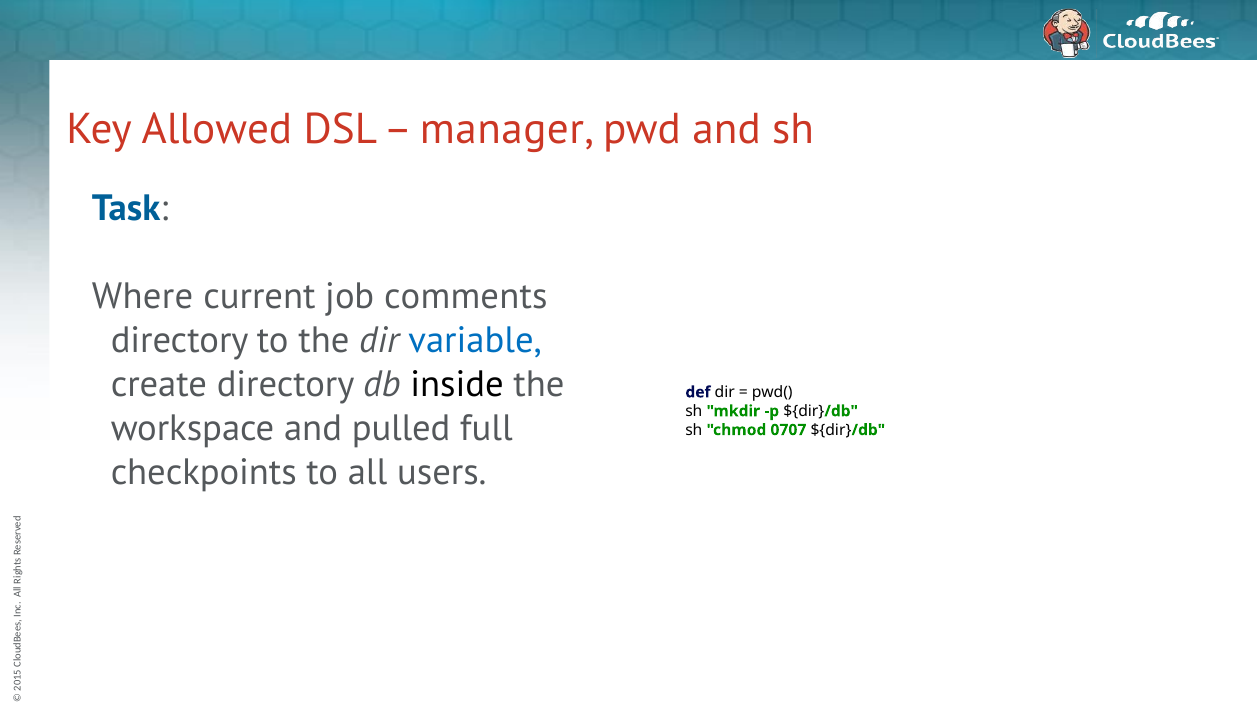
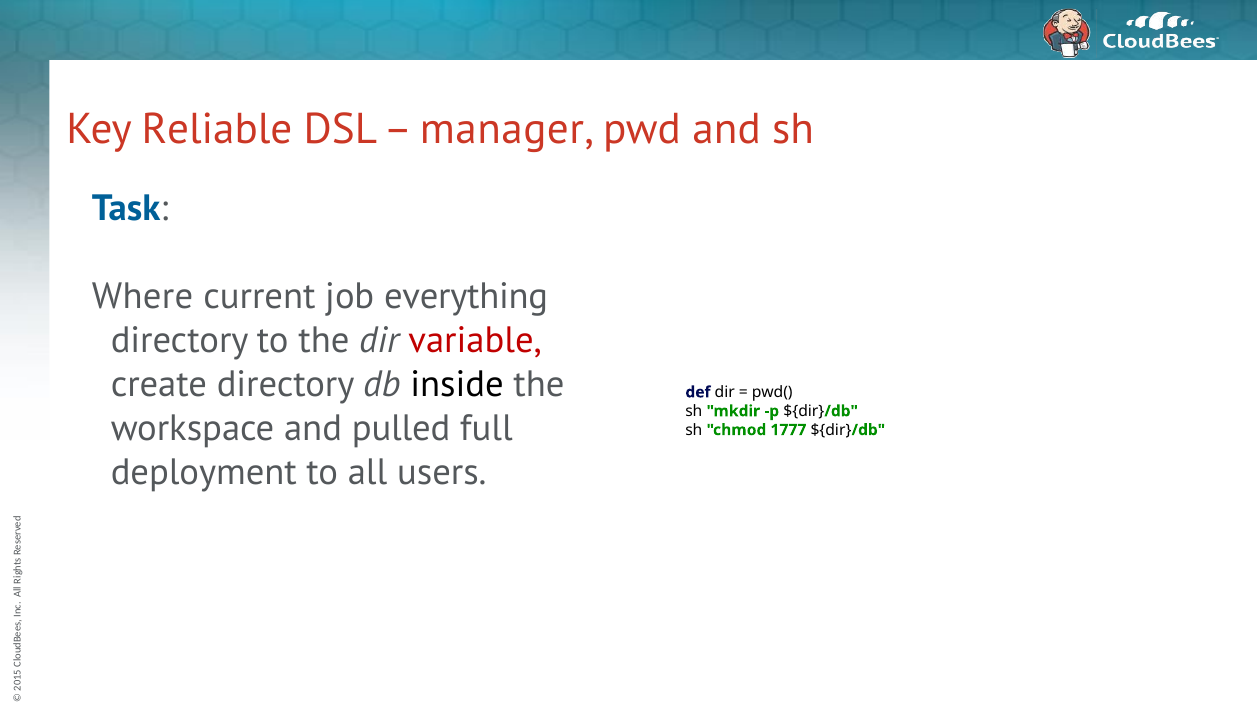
Allowed: Allowed -> Reliable
comments: comments -> everything
variable colour: blue -> red
0707: 0707 -> 1777
checkpoints: checkpoints -> deployment
